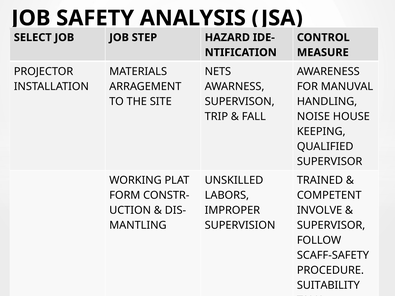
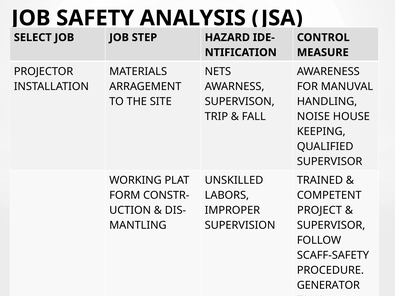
INVOLVE: INVOLVE -> PROJECT
SUITABILITY: SUITABILITY -> GENERATOR
